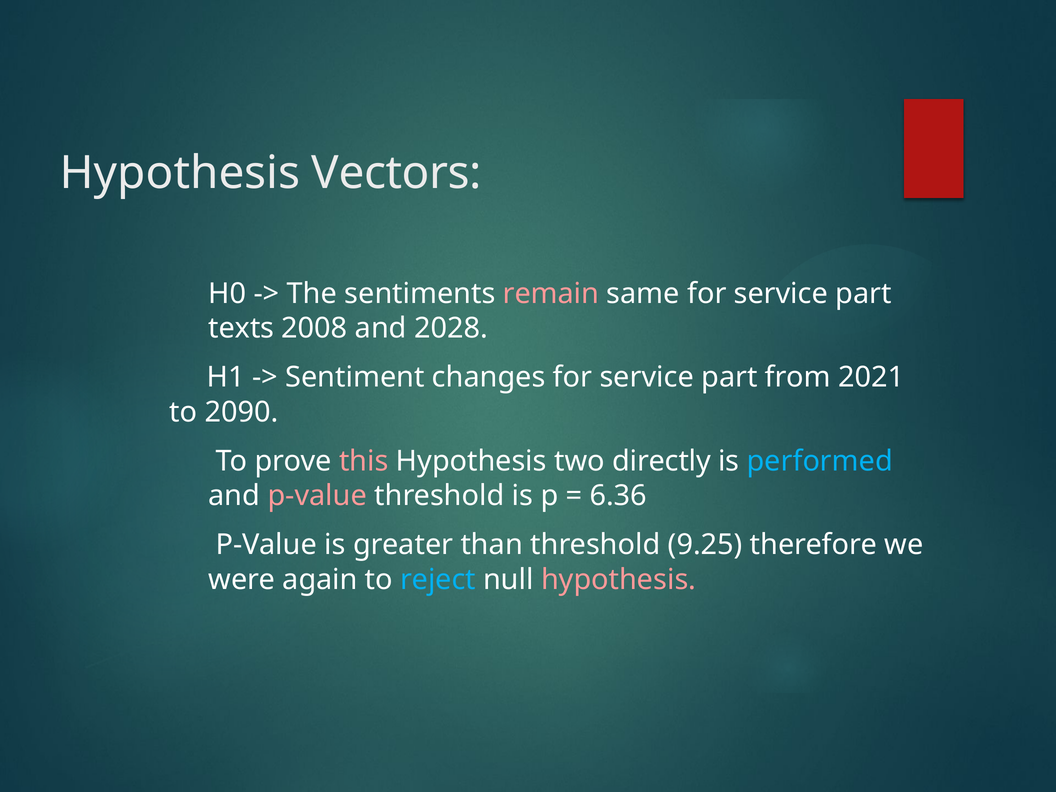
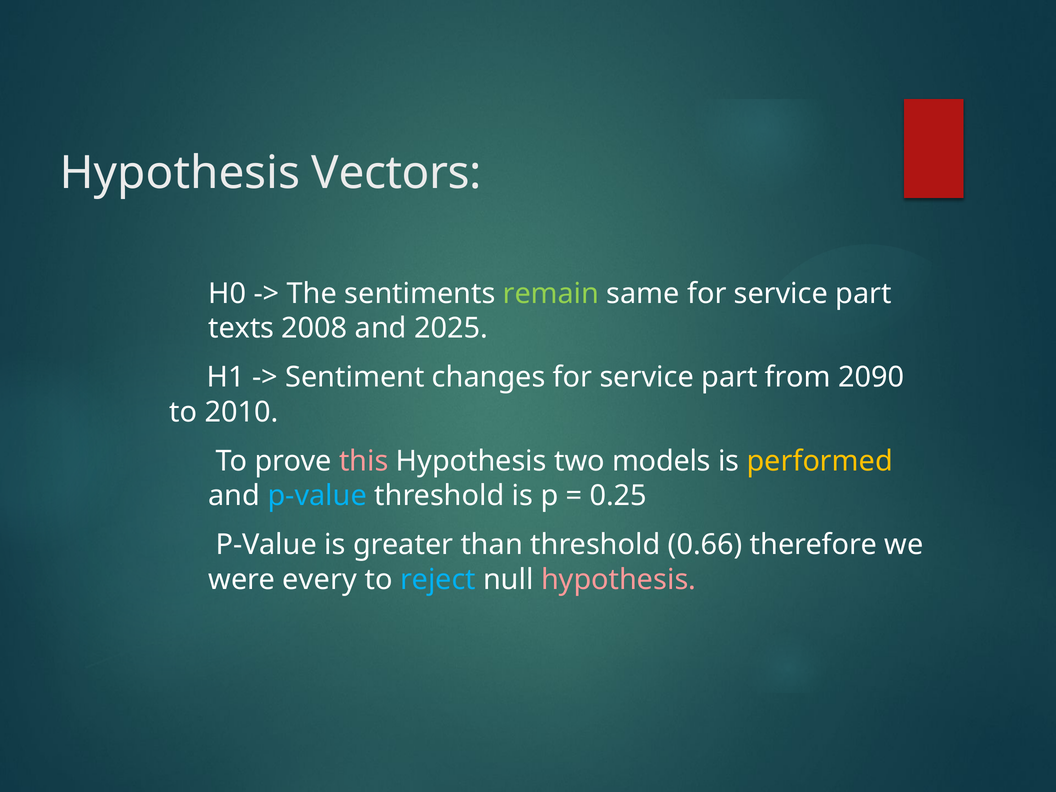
remain colour: pink -> light green
2028: 2028 -> 2025
2021: 2021 -> 2090
2090: 2090 -> 2010
directly: directly -> models
performed colour: light blue -> yellow
p-value at (317, 496) colour: pink -> light blue
6.36: 6.36 -> 0.25
9.25: 9.25 -> 0.66
again: again -> every
